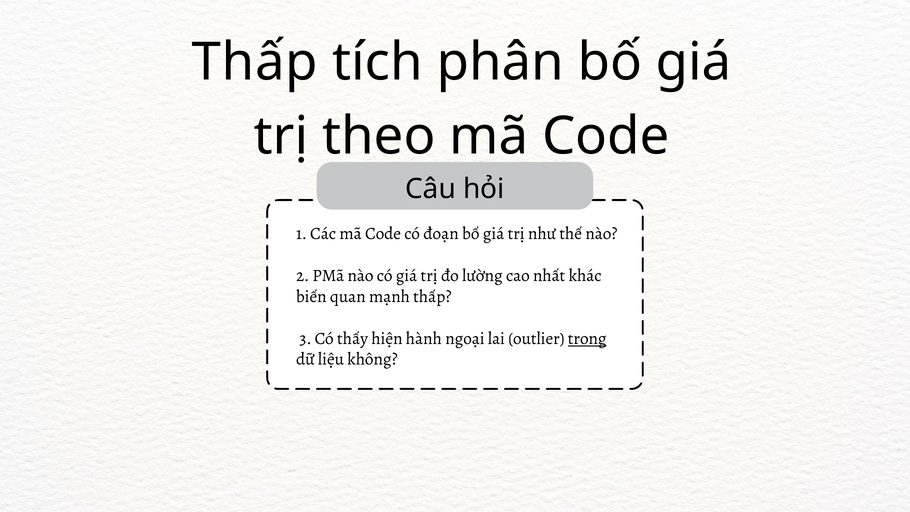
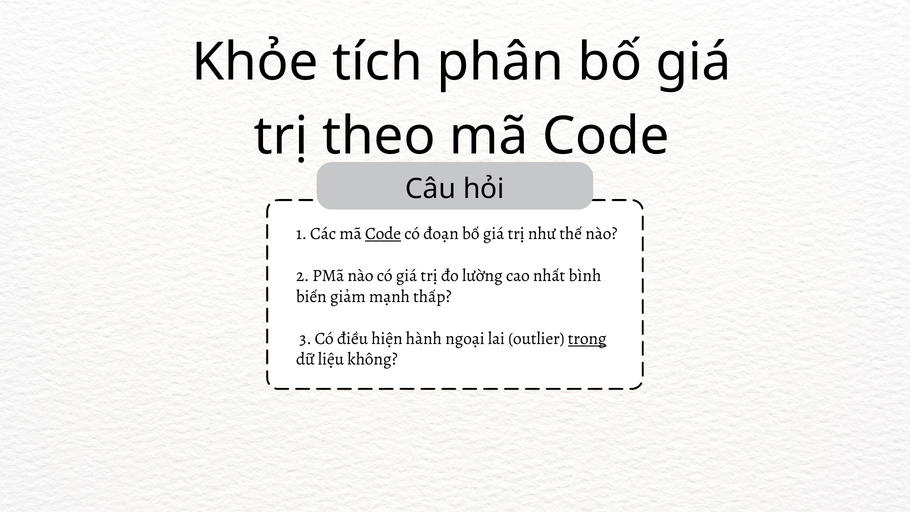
Thấp at (255, 62): Thấp -> Khỏe
Code at (383, 234) underline: none -> present
khác: khác -> bình
quan: quan -> giảm
thấy: thấy -> điều
